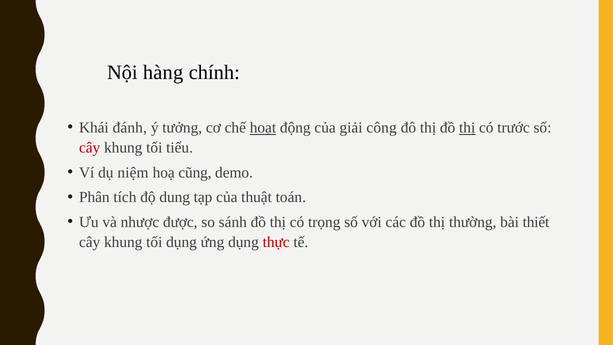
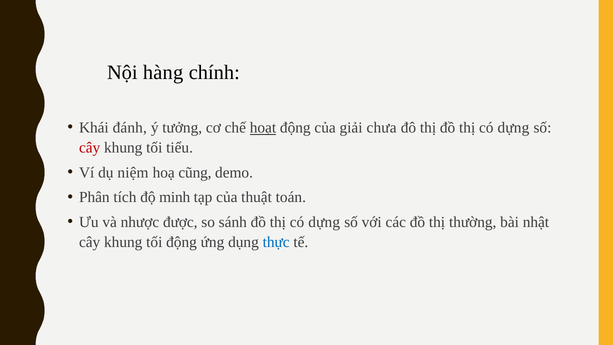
công: công -> chưa
thị at (467, 128) underline: present -> none
trước at (514, 128): trước -> dựng
dung: dung -> minh
trọng at (324, 222): trọng -> dựng
thiết: thiết -> nhật
tối dụng: dụng -> động
thực colour: red -> blue
